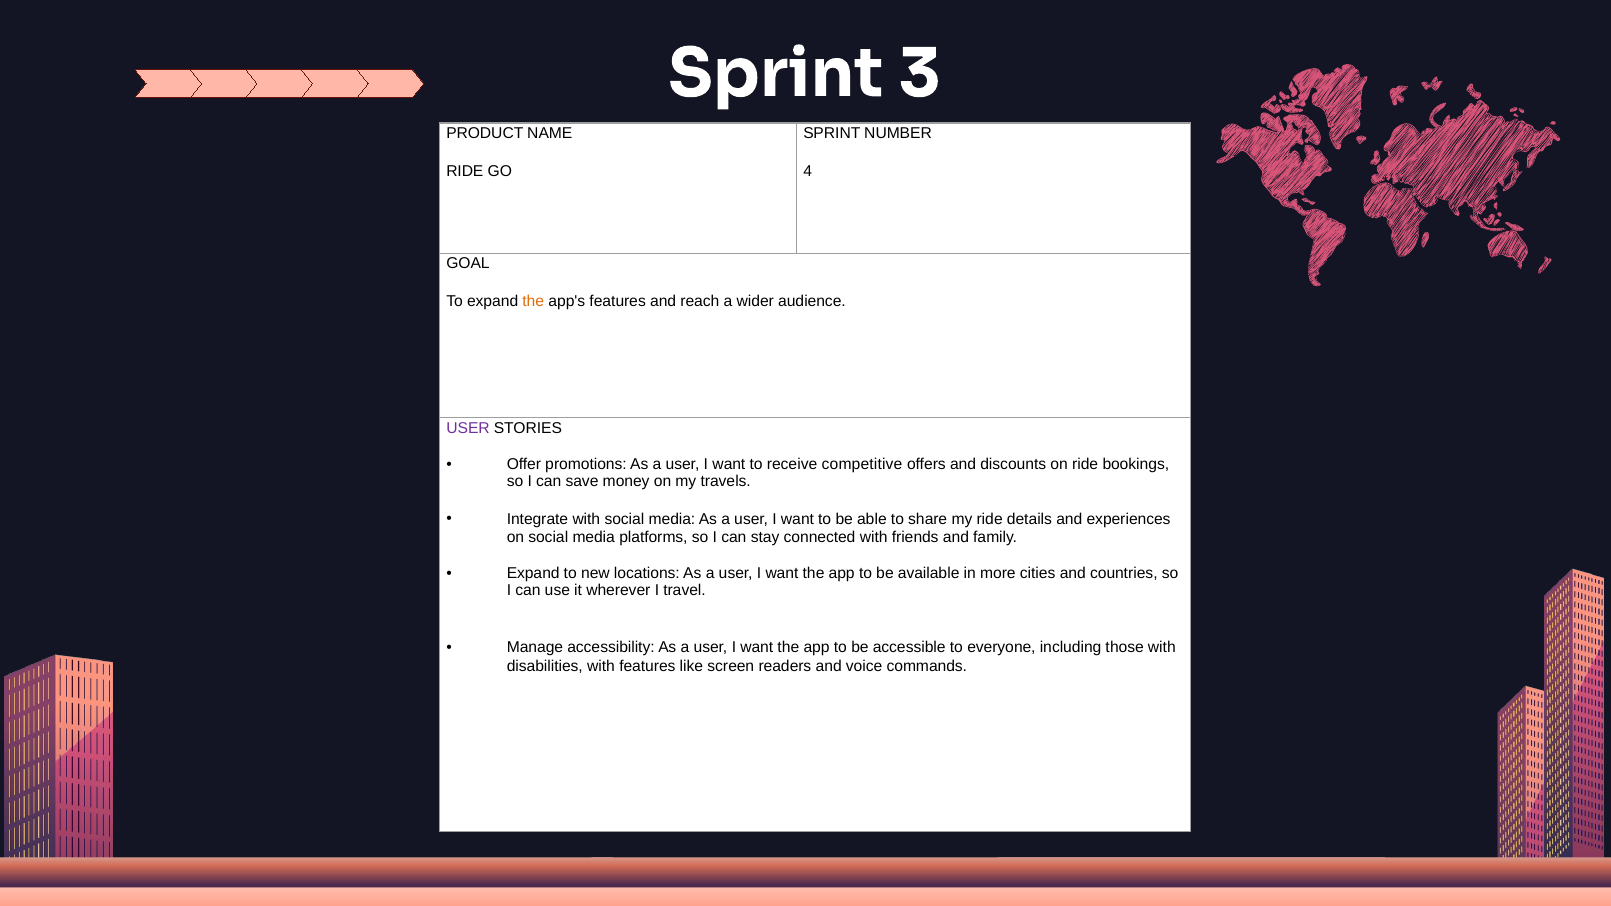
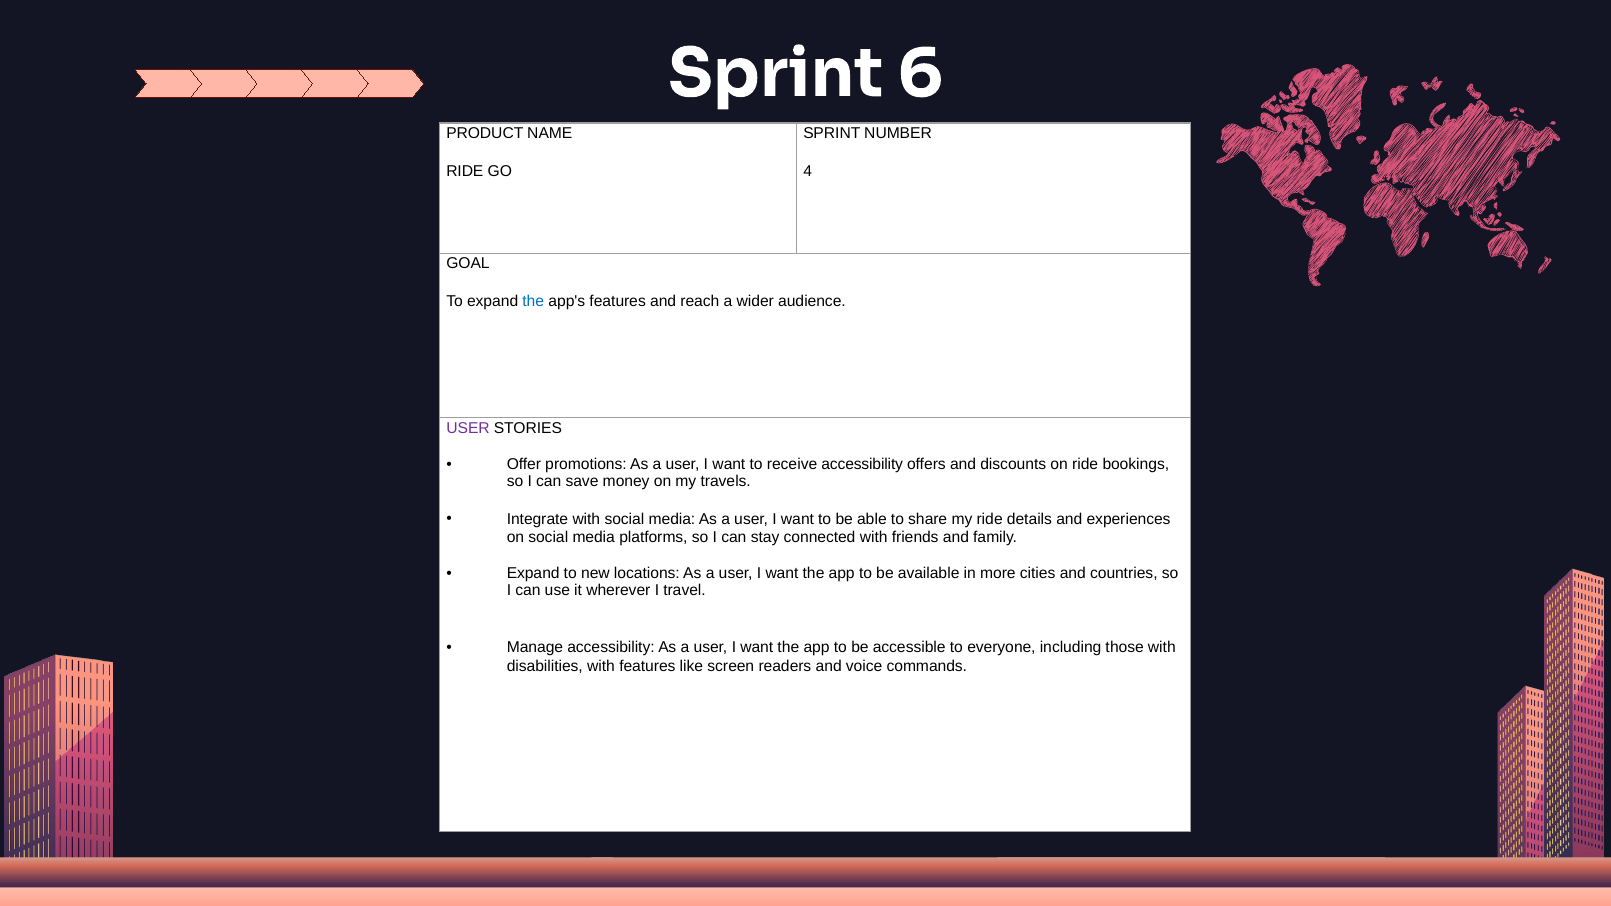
3: 3 -> 6
the at (533, 301) colour: orange -> blue
receive competitive: competitive -> accessibility
